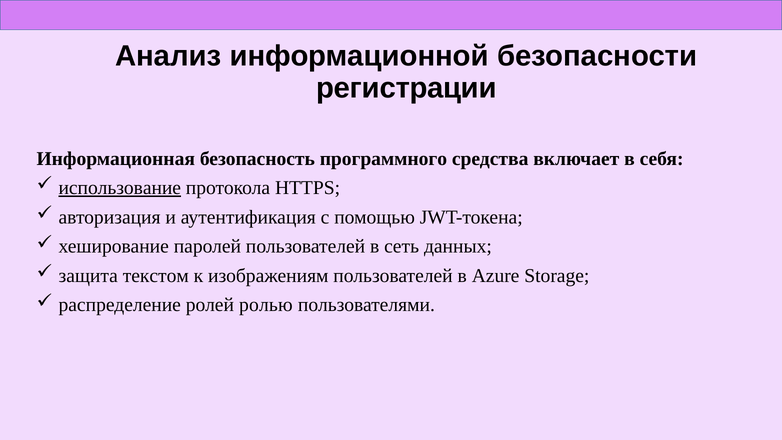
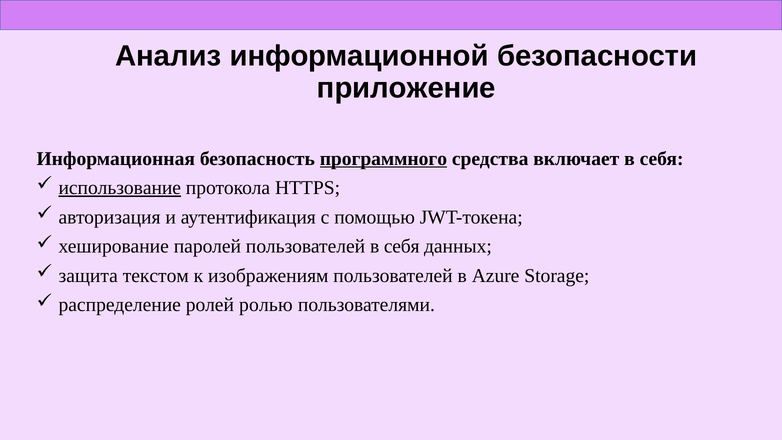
регистрации: регистрации -> приложение
программного underline: none -> present
пользователей в сеть: сеть -> себя
